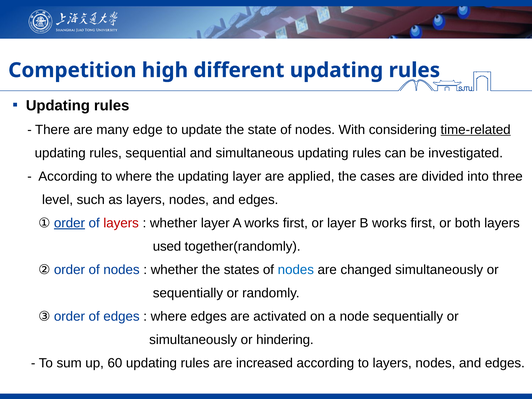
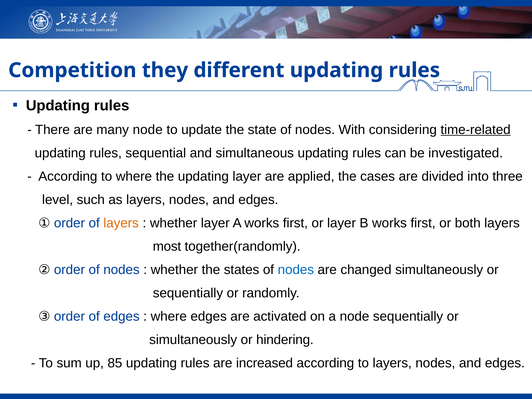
high: high -> they
many edge: edge -> node
order at (69, 223) underline: present -> none
layers at (121, 223) colour: red -> orange
used: used -> most
60: 60 -> 85
